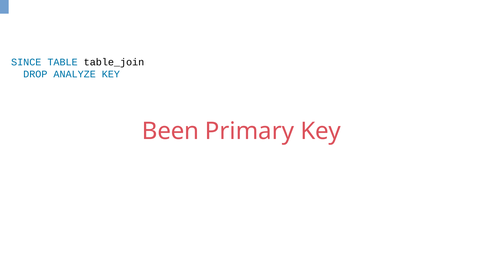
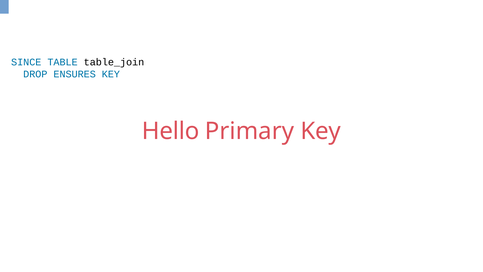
ANALYZE: ANALYZE -> ENSURES
Been: Been -> Hello
